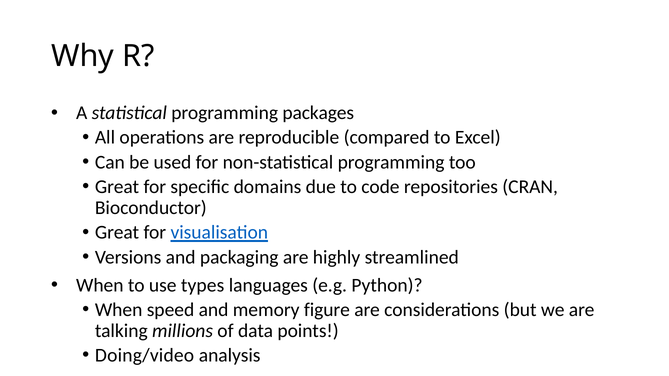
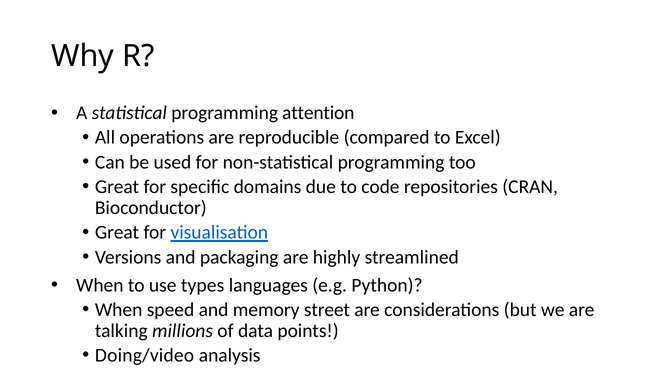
packages: packages -> attention
figure: figure -> street
